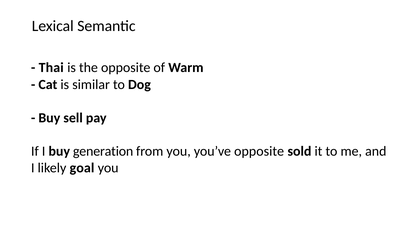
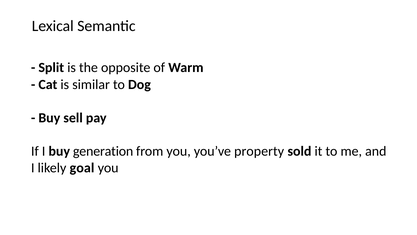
Thai: Thai -> Split
you’ve opposite: opposite -> property
